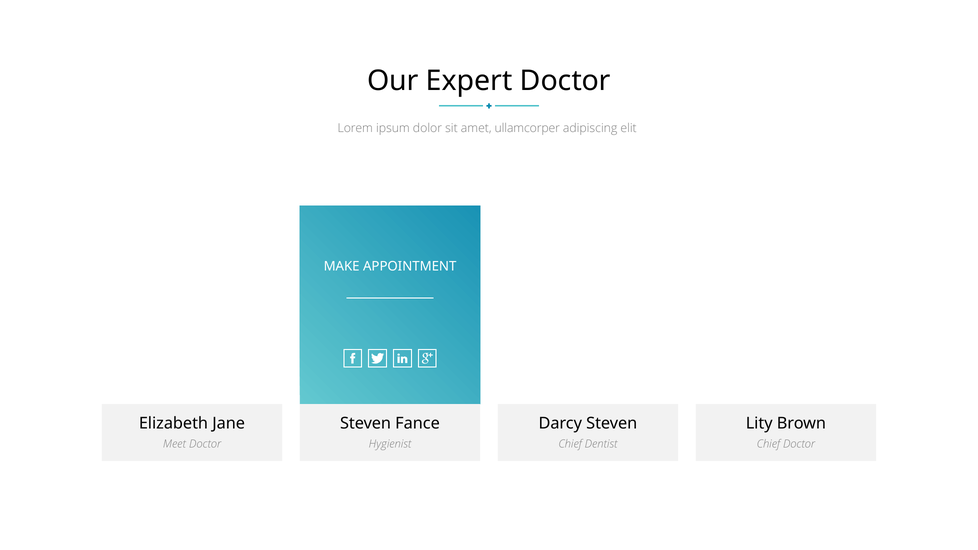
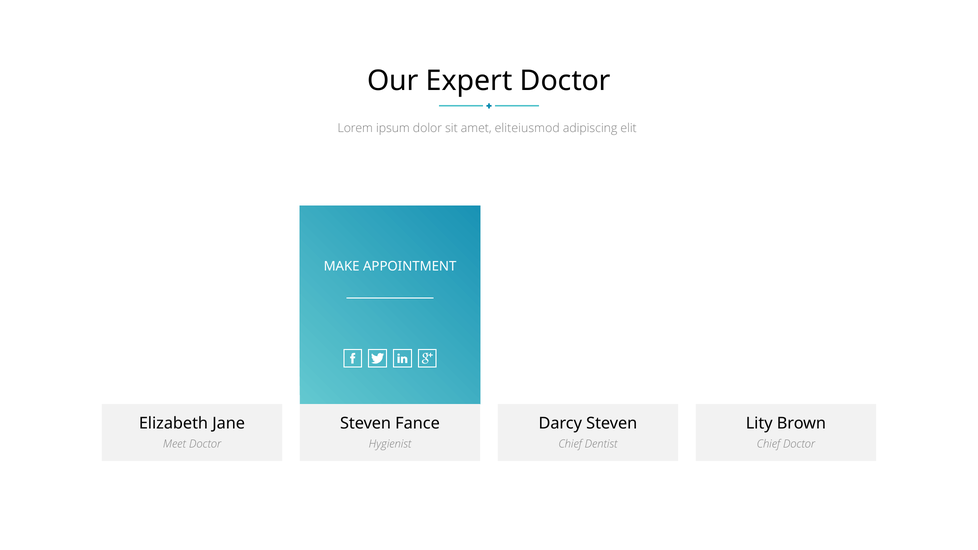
ullamcorper: ullamcorper -> eliteiusmod
